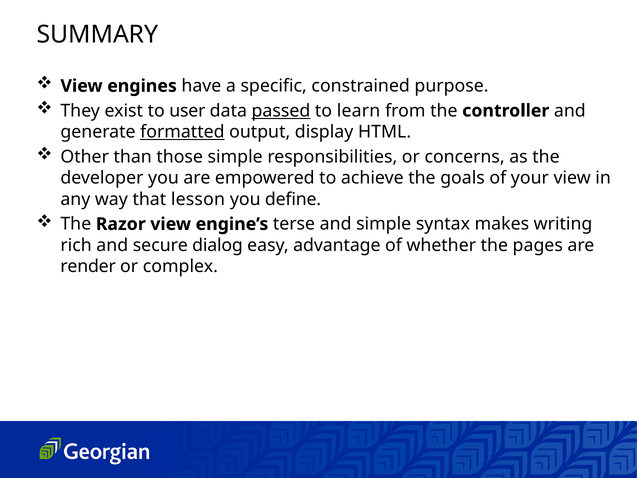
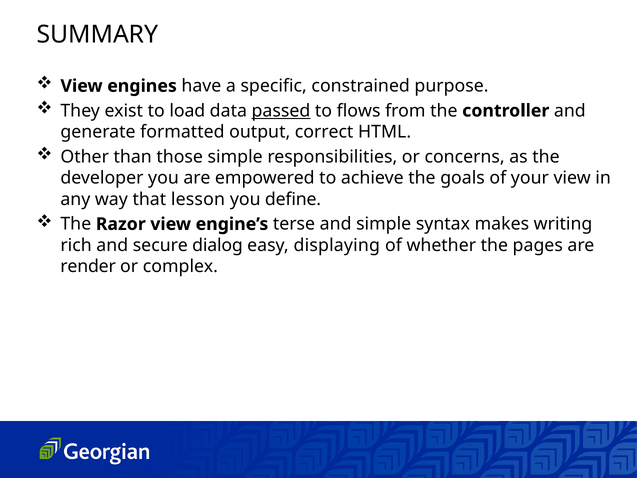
user: user -> load
learn: learn -> flows
formatted underline: present -> none
display: display -> correct
advantage: advantage -> displaying
